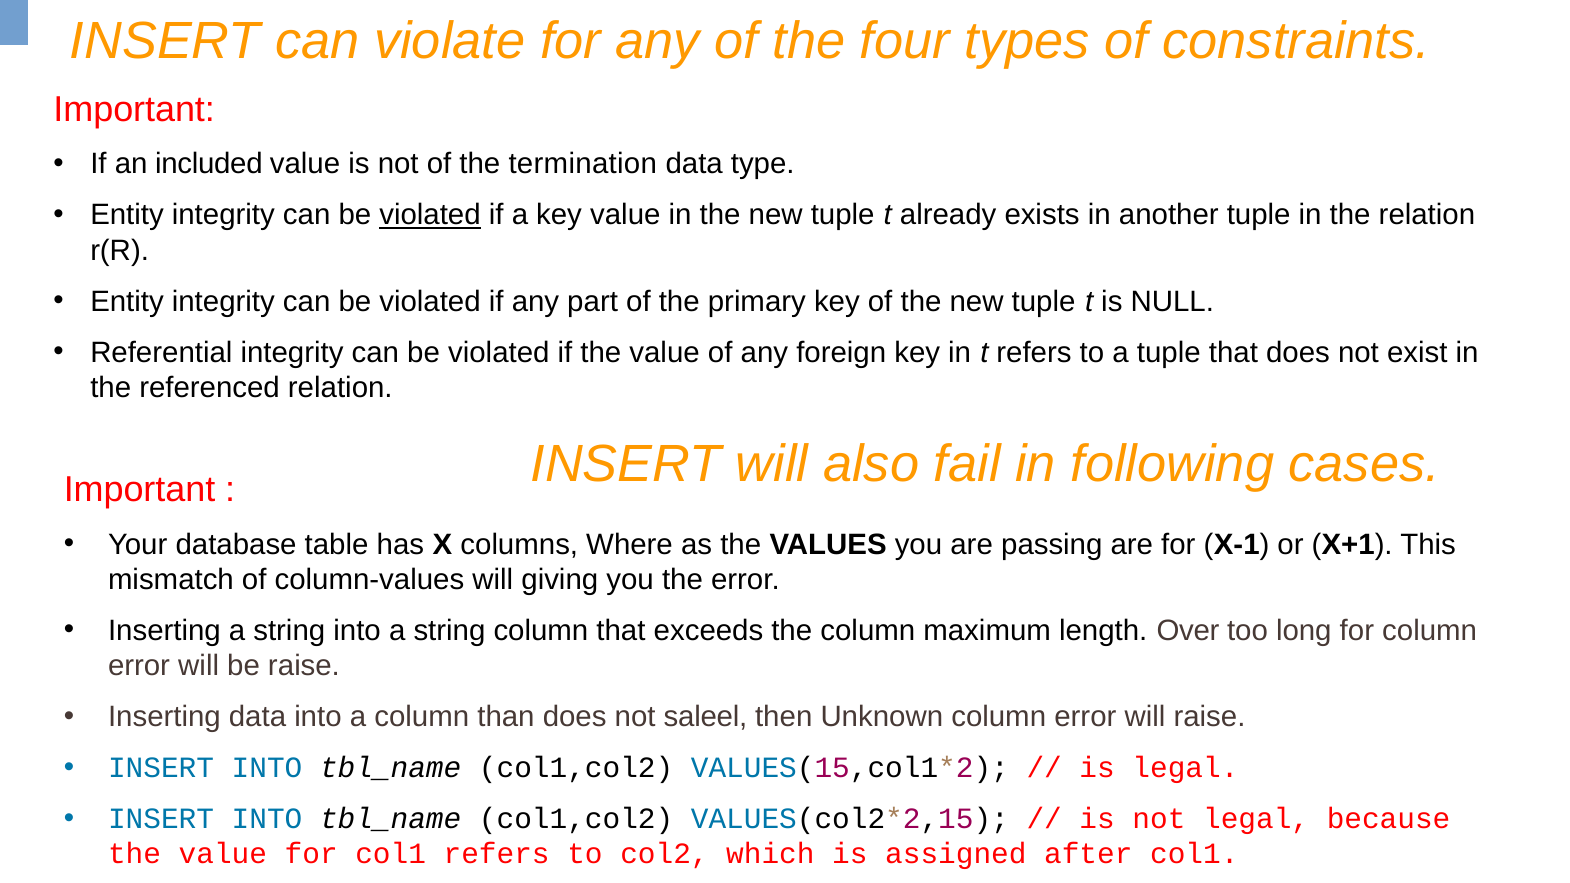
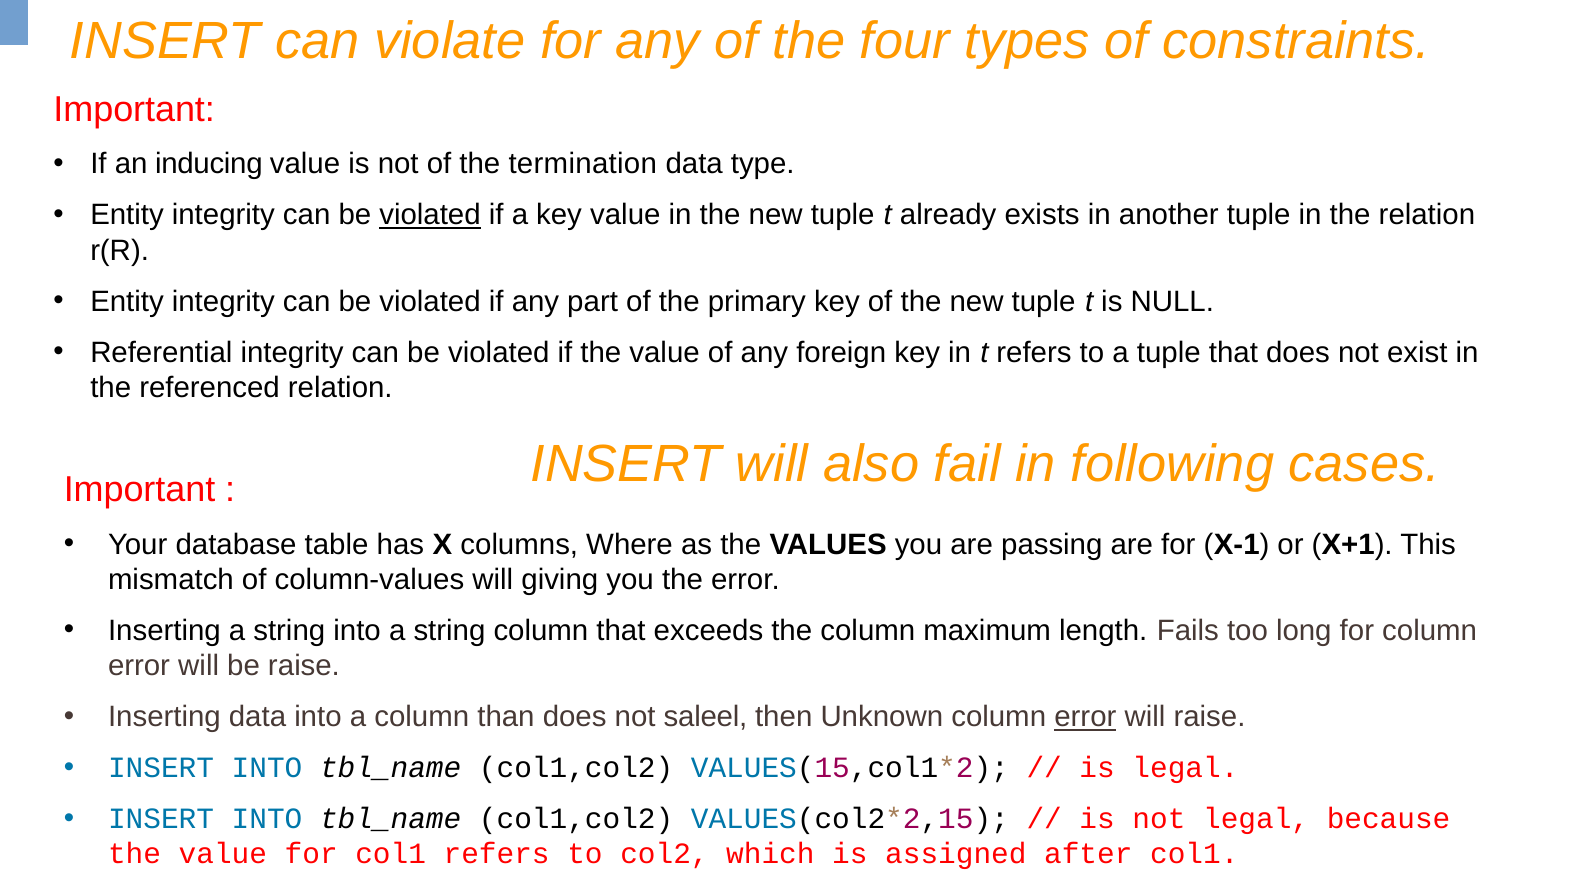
included: included -> inducing
Over: Over -> Fails
error at (1085, 717) underline: none -> present
